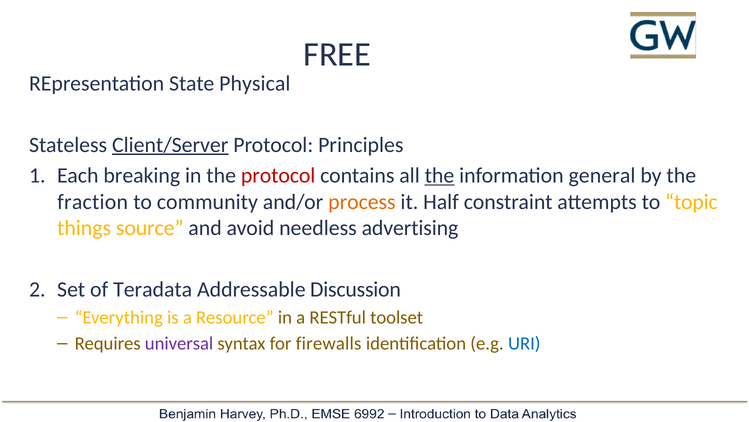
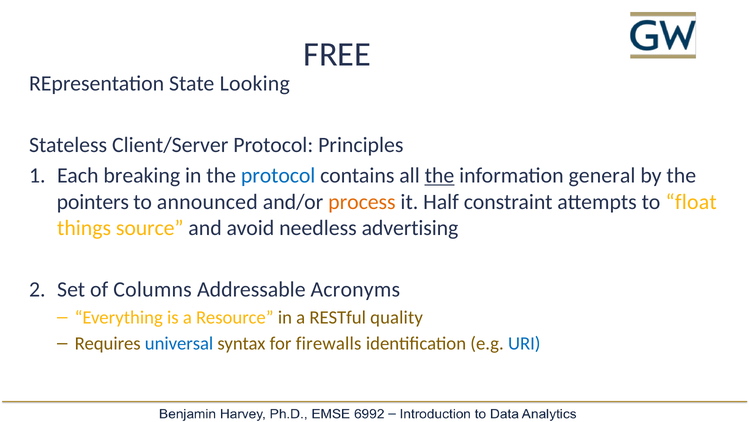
Physical: Physical -> Looking
Client/Server underline: present -> none
protocol at (278, 175) colour: red -> blue
fraction: fraction -> pointers
community: community -> announced
topic: topic -> float
Teradata: Teradata -> Columns
Discussion: Discussion -> Acronyms
toolset: toolset -> quality
universal colour: purple -> blue
